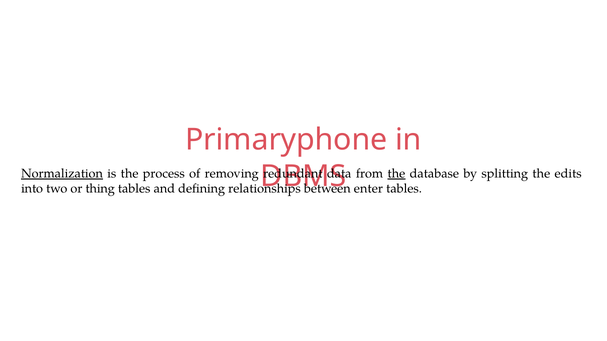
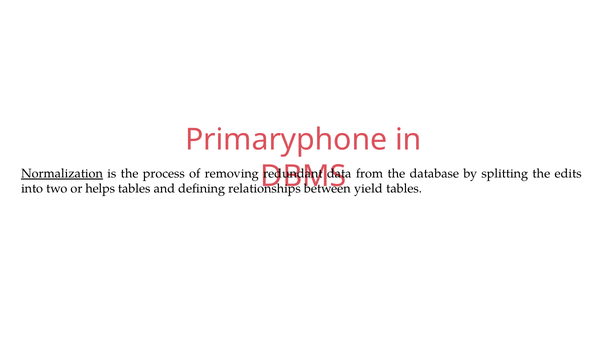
the at (396, 174) underline: present -> none
thing: thing -> helps
enter: enter -> yield
